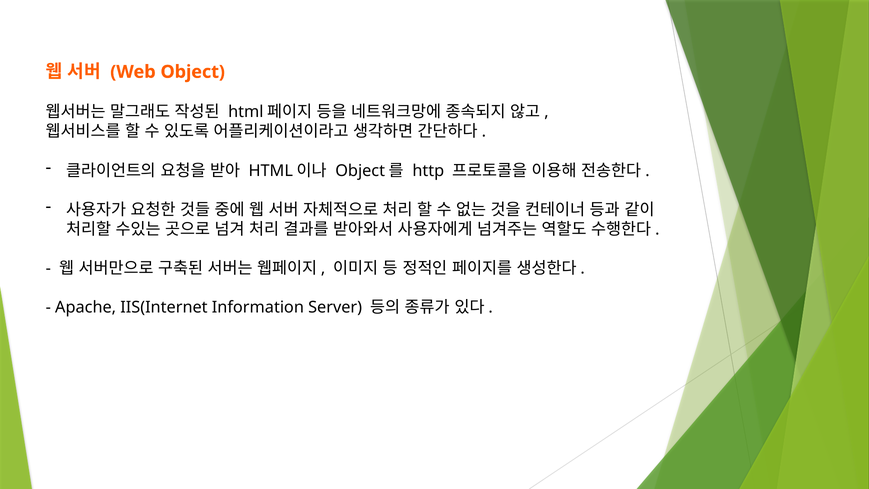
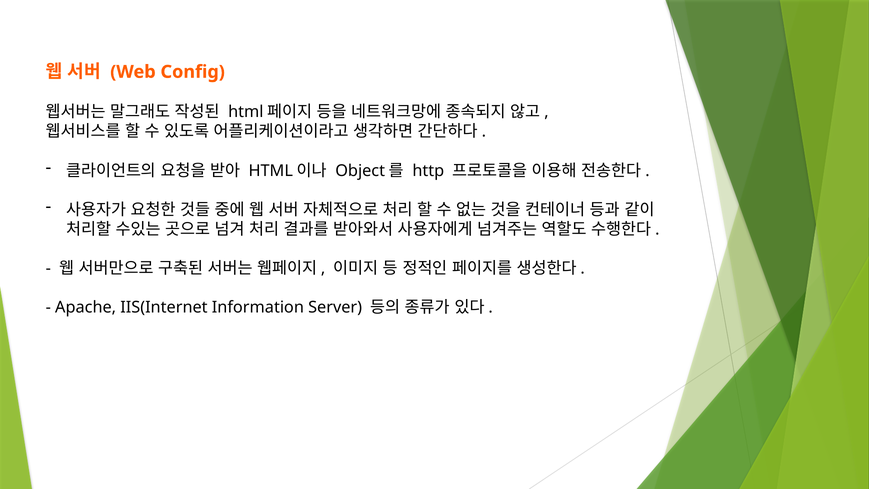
Object: Object -> Config
